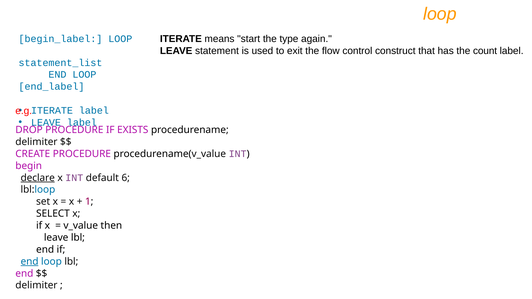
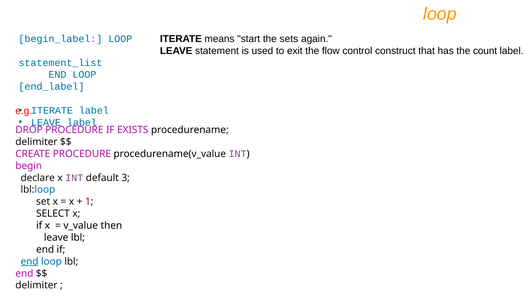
type: type -> sets
declare underline: present -> none
6: 6 -> 3
